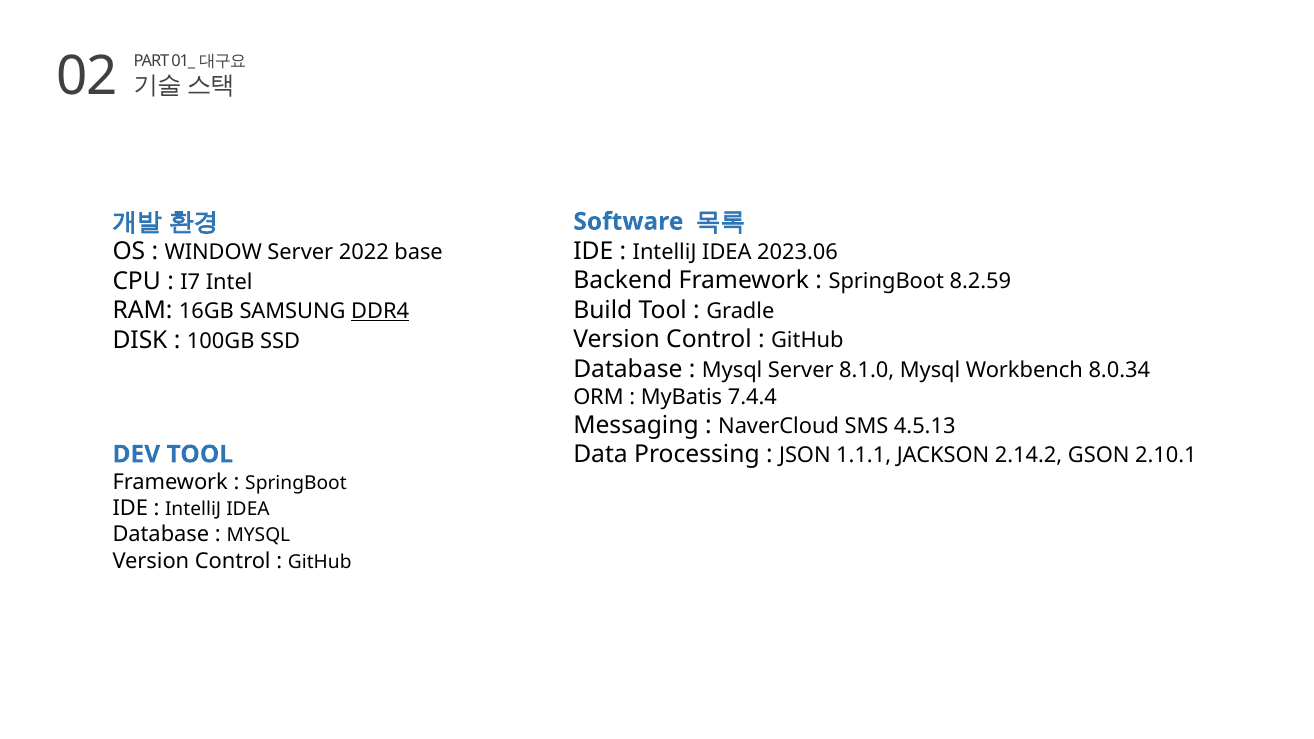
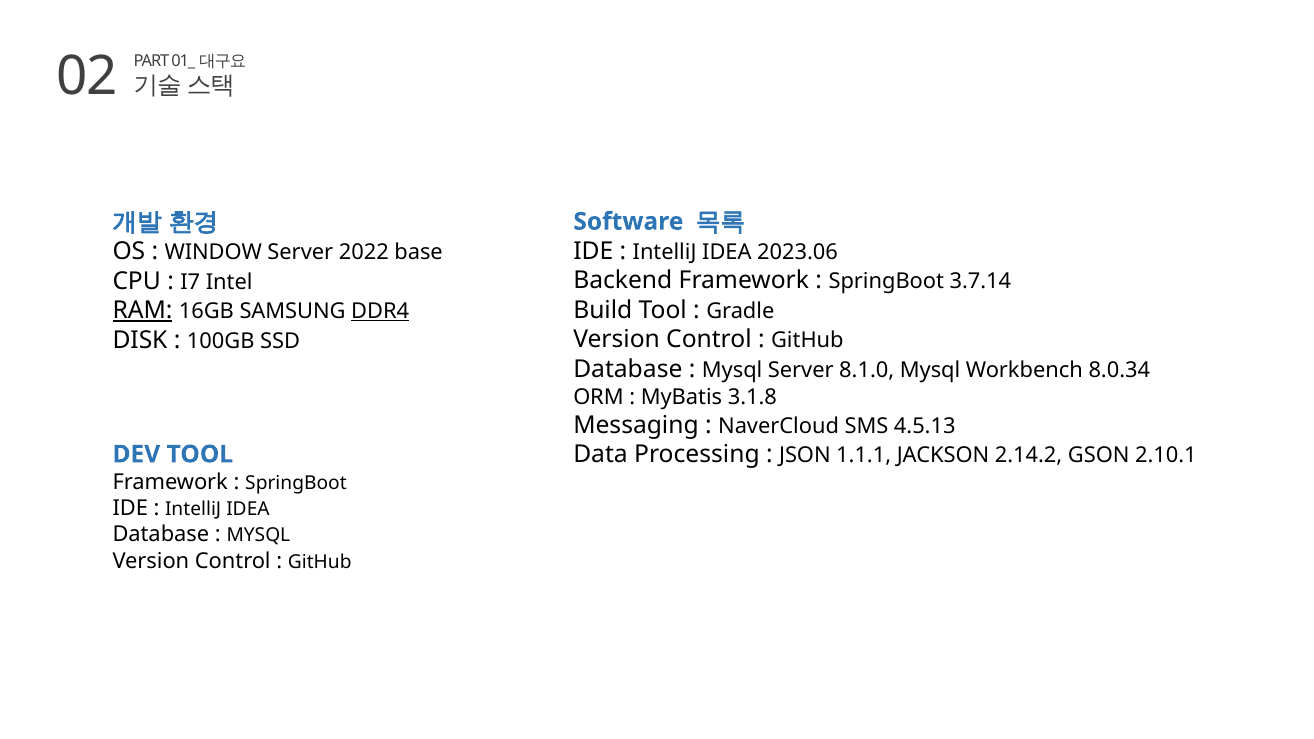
8.2.59: 8.2.59 -> 3.7.14
RAM underline: none -> present
7.4.4: 7.4.4 -> 3.1.8
